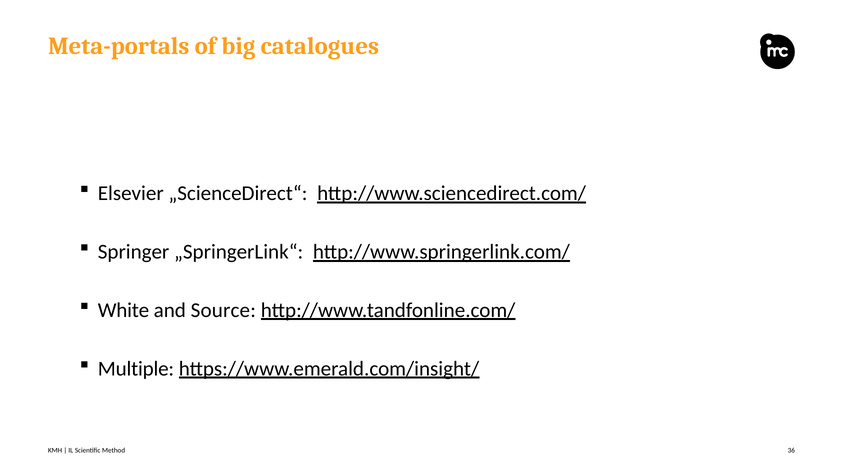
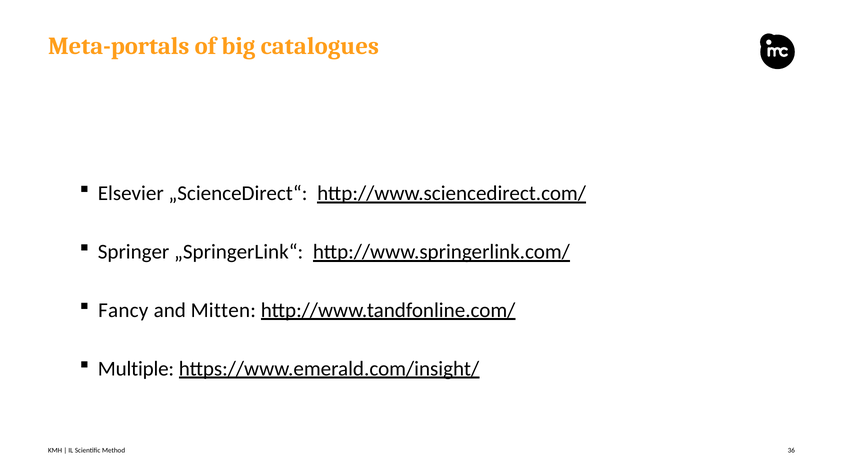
White: White -> Fancy
Source: Source -> Mitten
